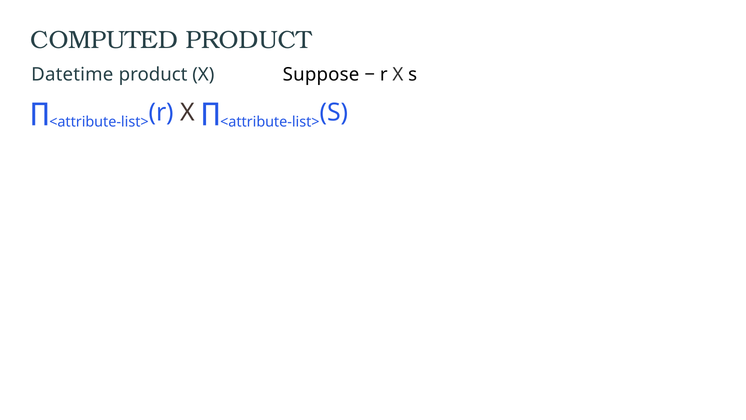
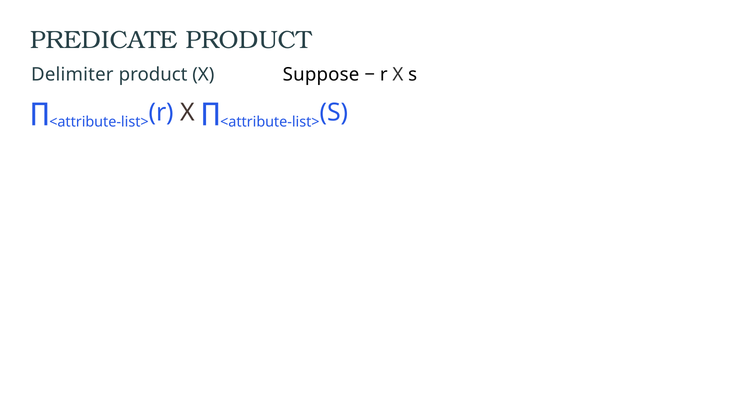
COMPUTED: COMPUTED -> PREDICATE
Datetime: Datetime -> Delimiter
